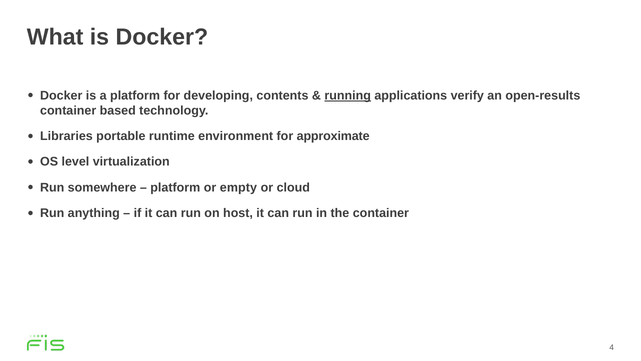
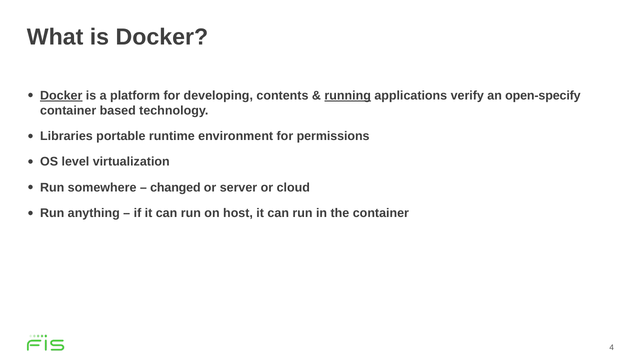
Docker at (61, 95) underline: none -> present
open-results: open-results -> open-specify
approximate: approximate -> permissions
platform at (175, 187): platform -> changed
empty: empty -> server
